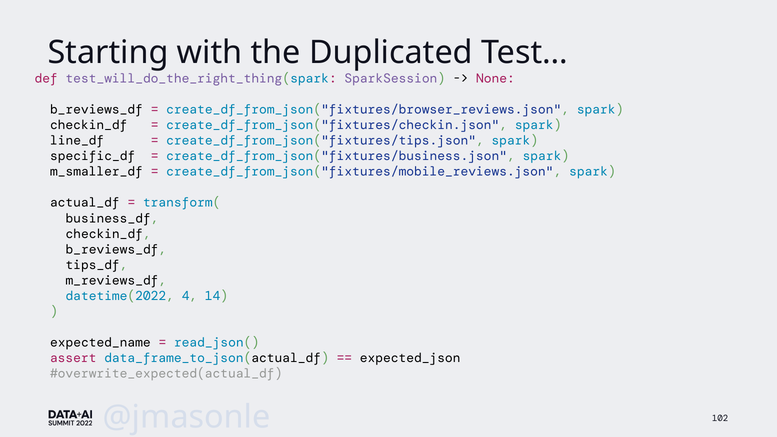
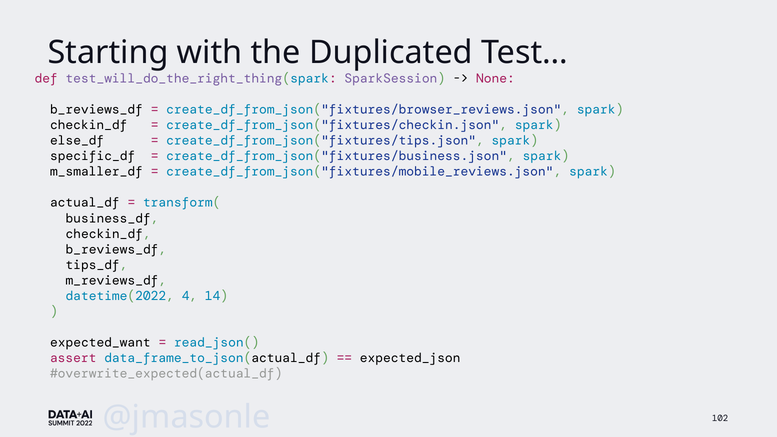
line_df: line_df -> else_df
expected_name: expected_name -> expected_want
